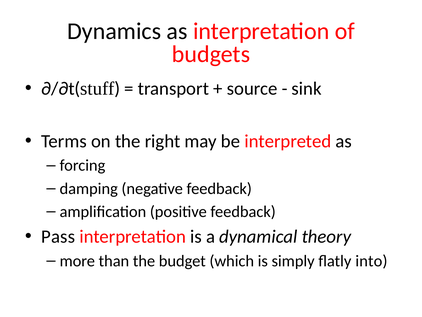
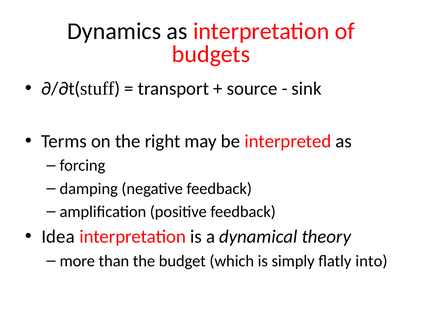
Pass: Pass -> Idea
